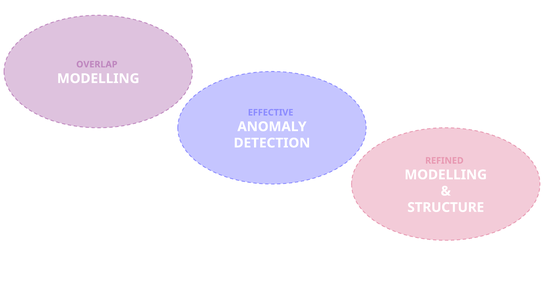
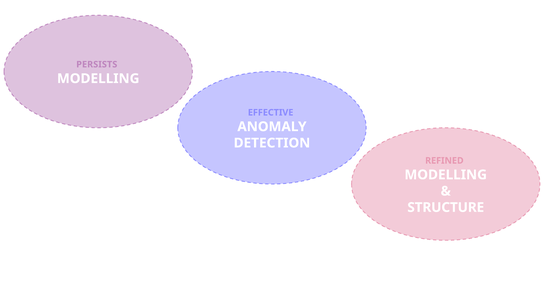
OVERLAP: OVERLAP -> PERSISTS
